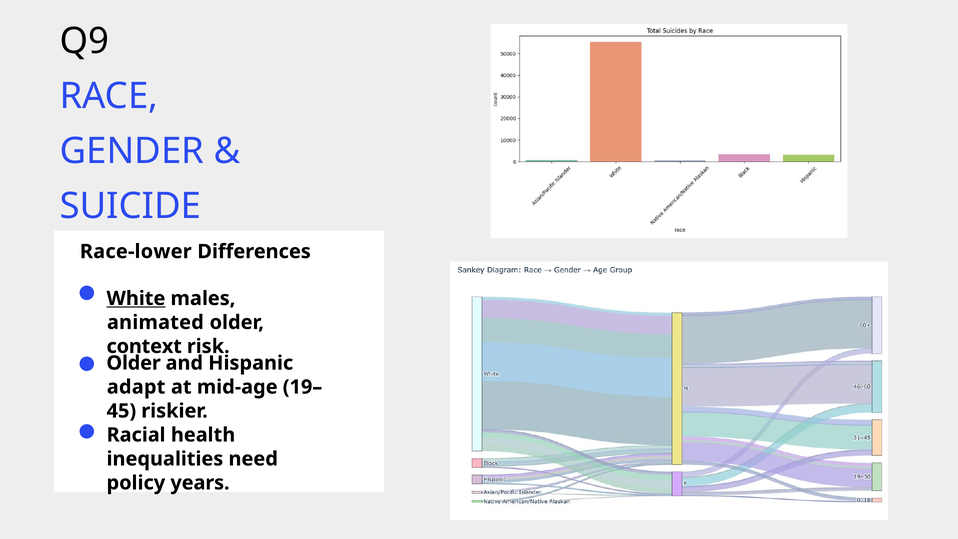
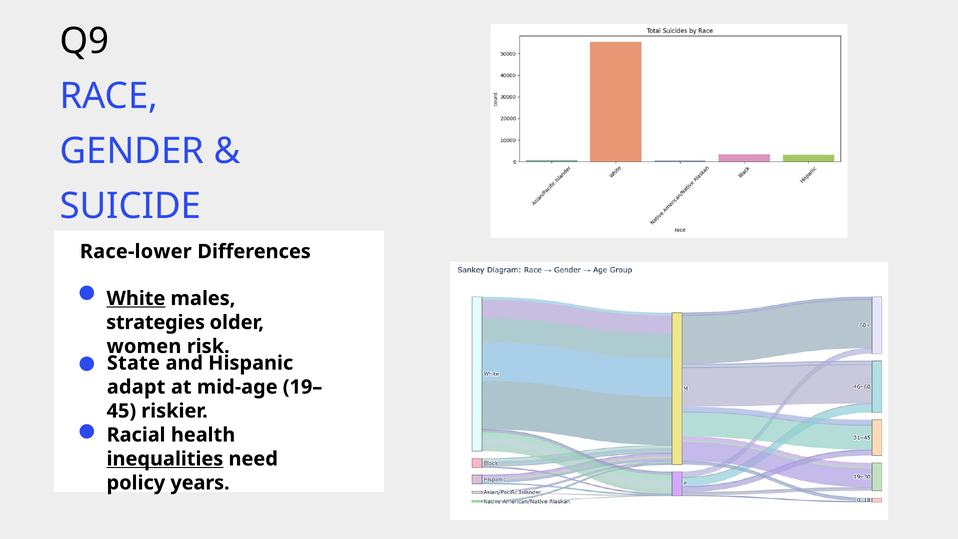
animated: animated -> strategies
context: context -> women
Older at (134, 363): Older -> State
inequalities underline: none -> present
